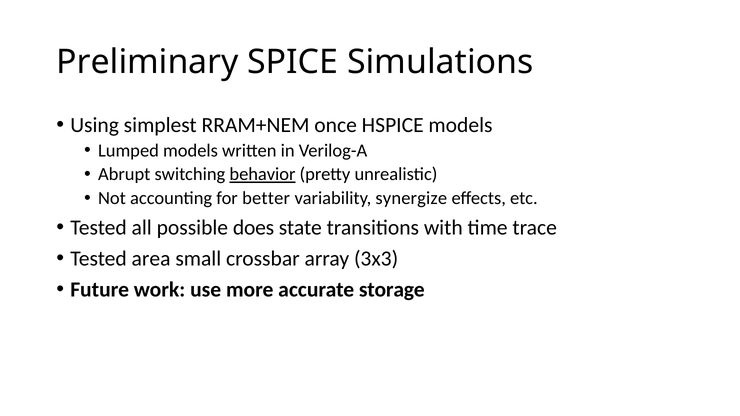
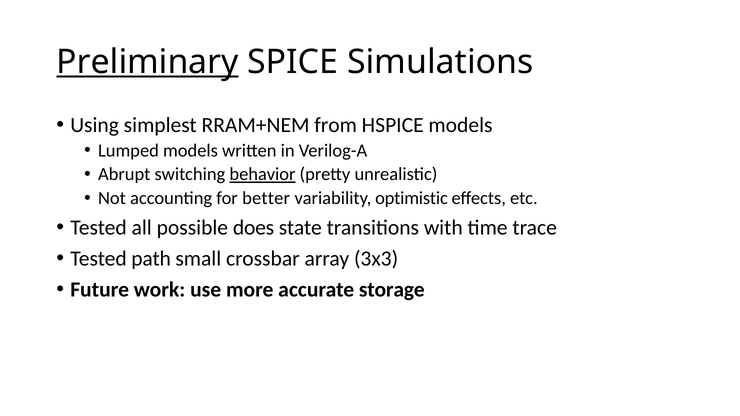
Preliminary underline: none -> present
once: once -> from
synergize: synergize -> optimistic
area: area -> path
